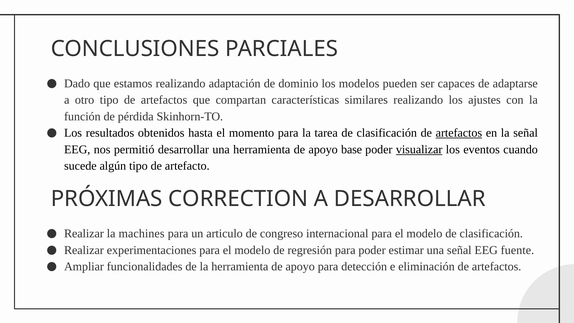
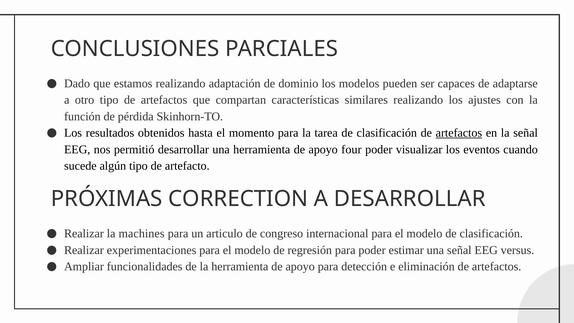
base: base -> four
visualizar underline: present -> none
fuente: fuente -> versus
